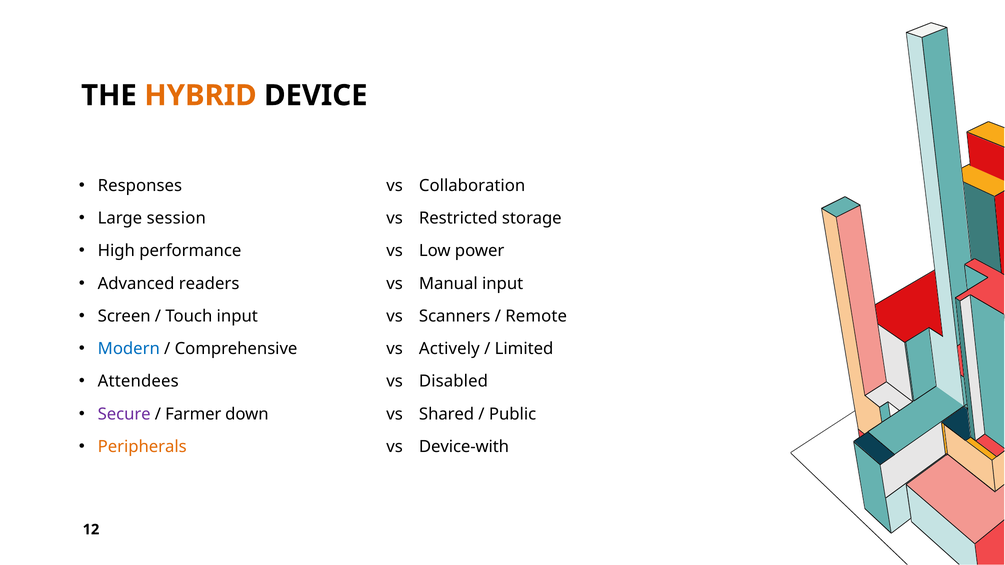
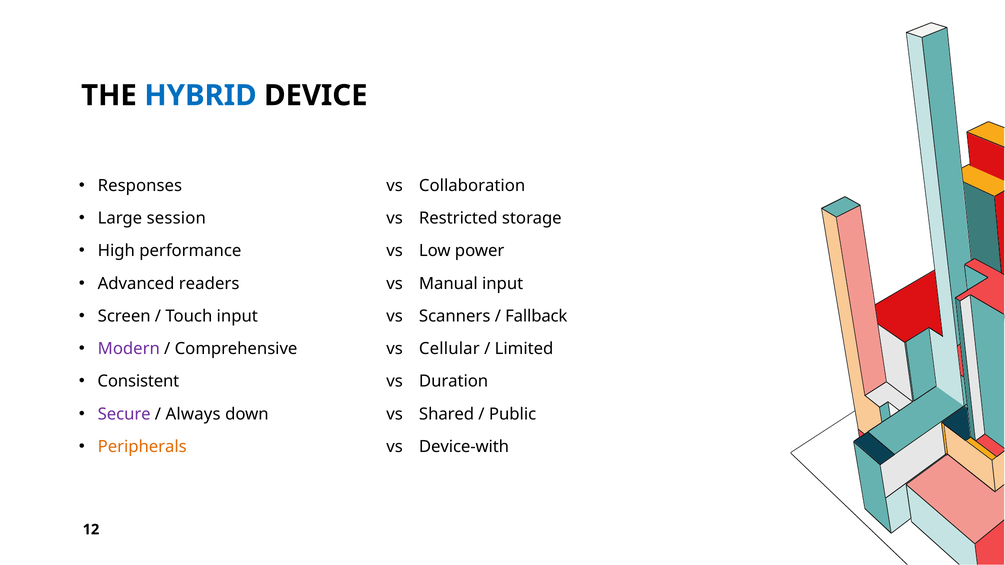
HYBRID colour: orange -> blue
Remote: Remote -> Fallback
Modern colour: blue -> purple
Actively: Actively -> Cellular
Attendees: Attendees -> Consistent
Disabled: Disabled -> Duration
Farmer: Farmer -> Always
